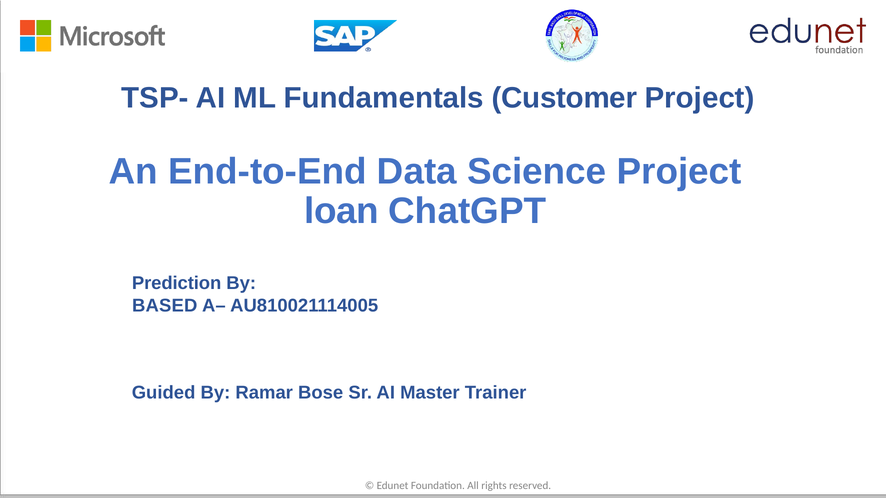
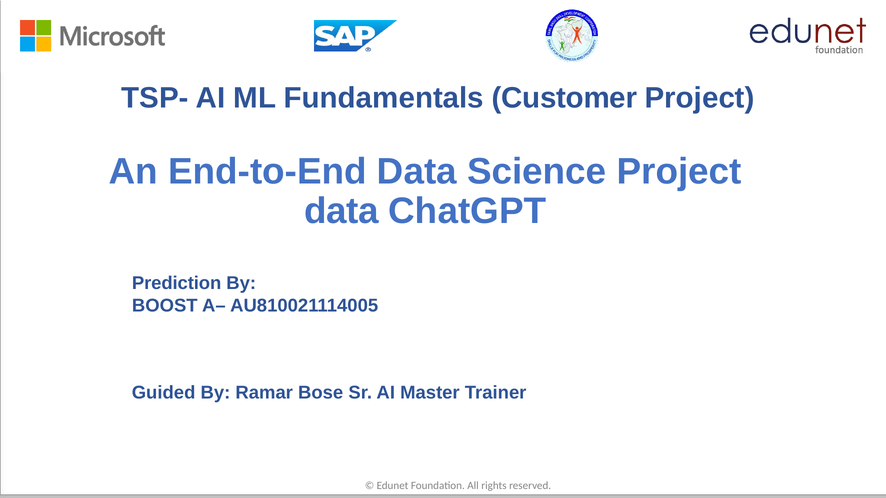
loan at (342, 211): loan -> data
BASED: BASED -> BOOST
